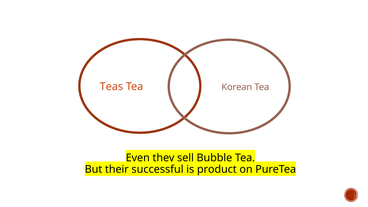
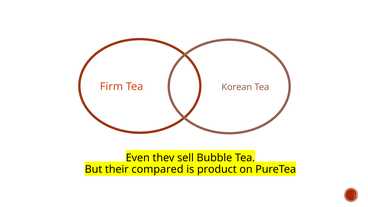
Teas: Teas -> Firm
successful: successful -> compared
